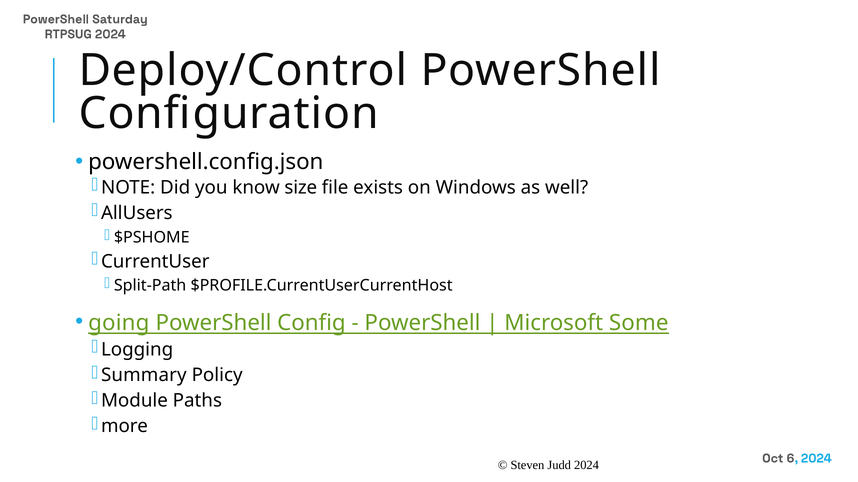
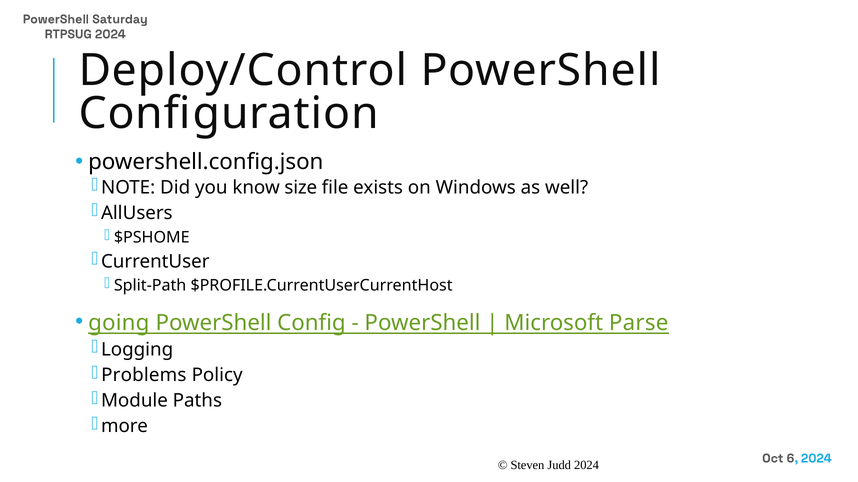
Some: Some -> Parse
Summary: Summary -> Problems
